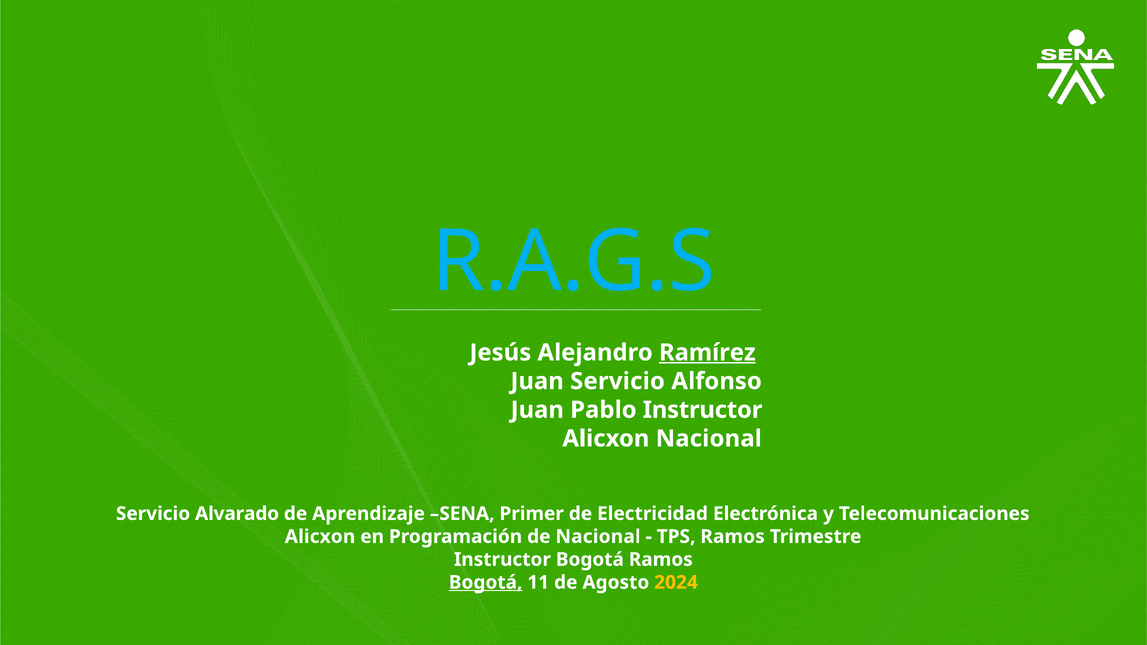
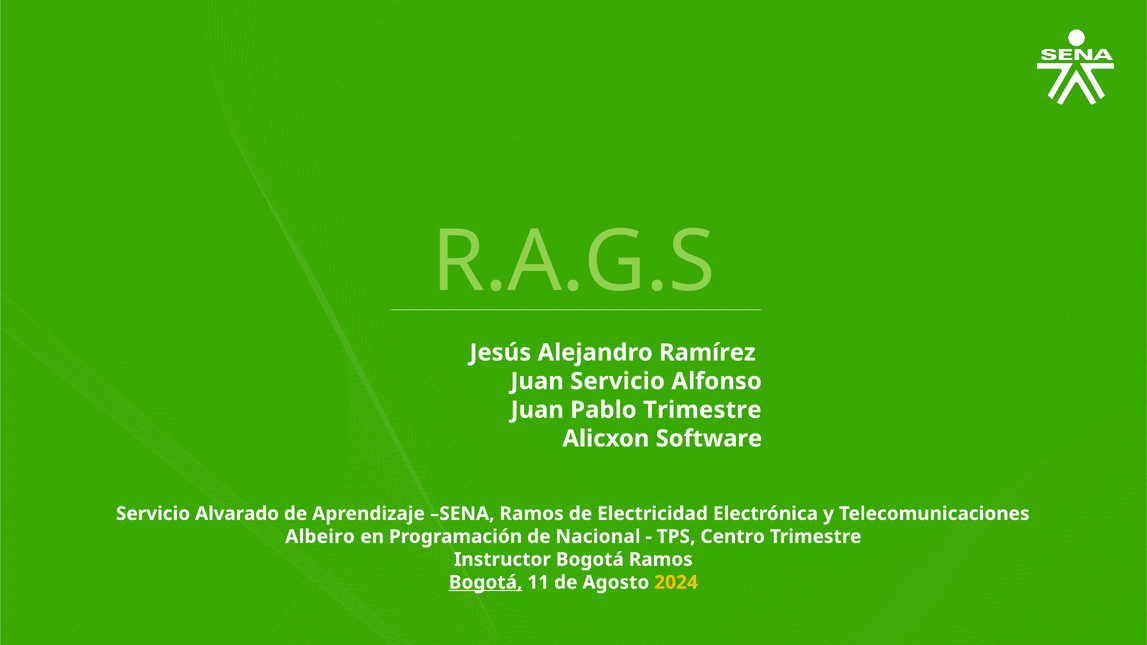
R.A.G.S colour: light blue -> light green
Ramírez underline: present -> none
Pablo Instructor: Instructor -> Trimestre
Alicxon Nacional: Nacional -> Software
SENA Primer: Primer -> Ramos
Alicxon at (320, 537): Alicxon -> Albeiro
TPS Ramos: Ramos -> Centro
